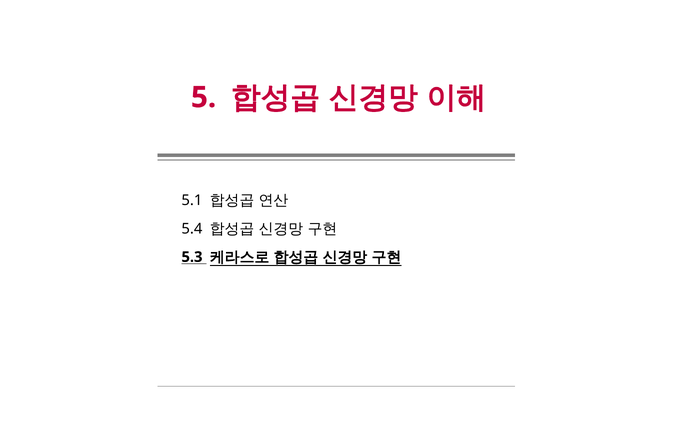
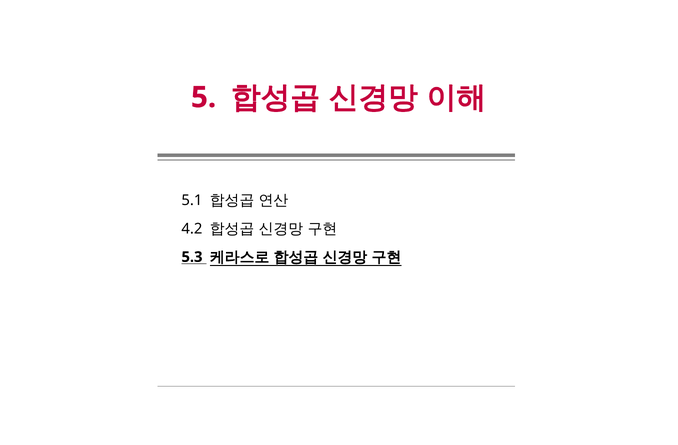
5.4: 5.4 -> 4.2
